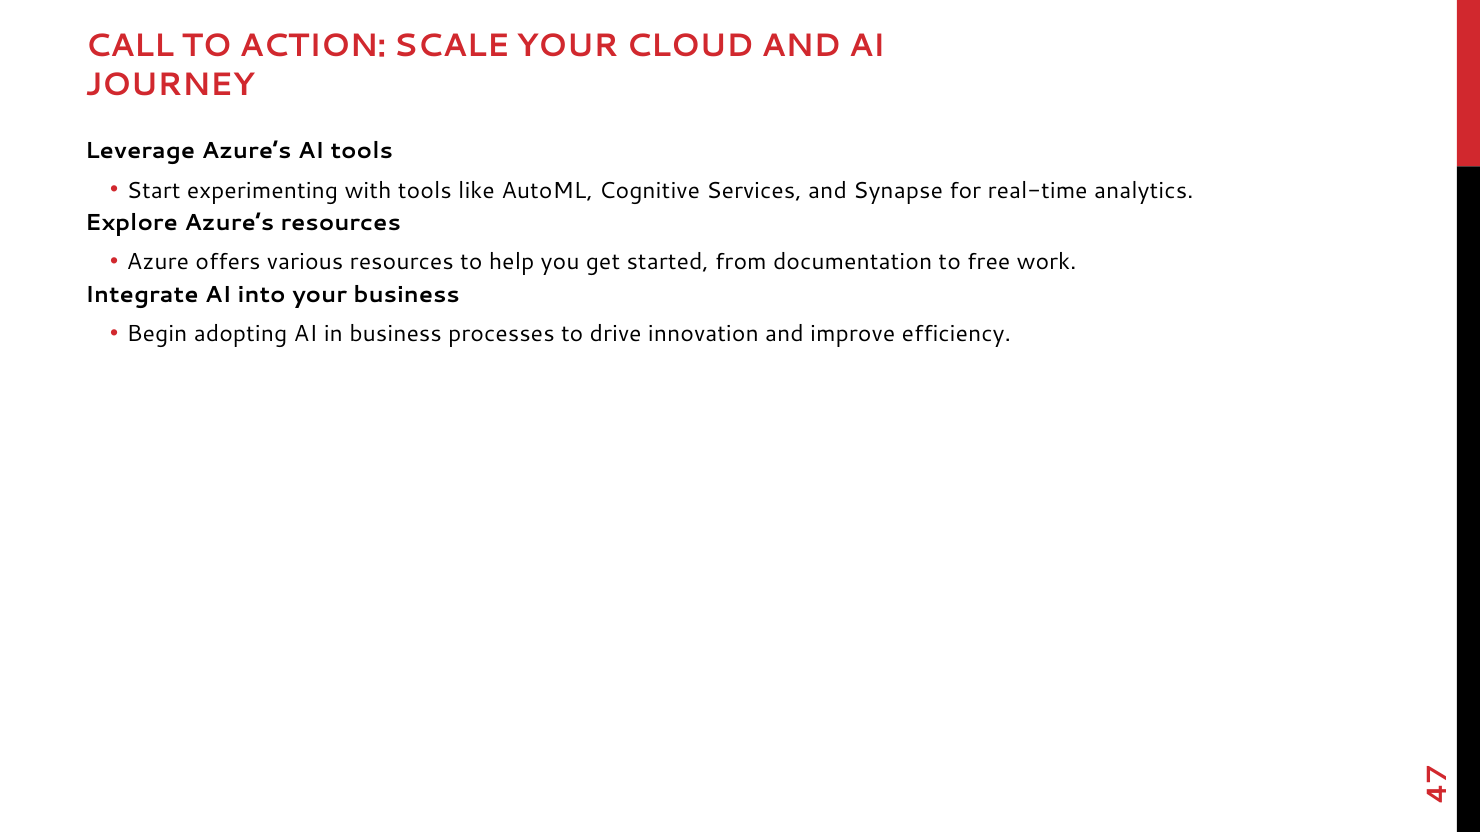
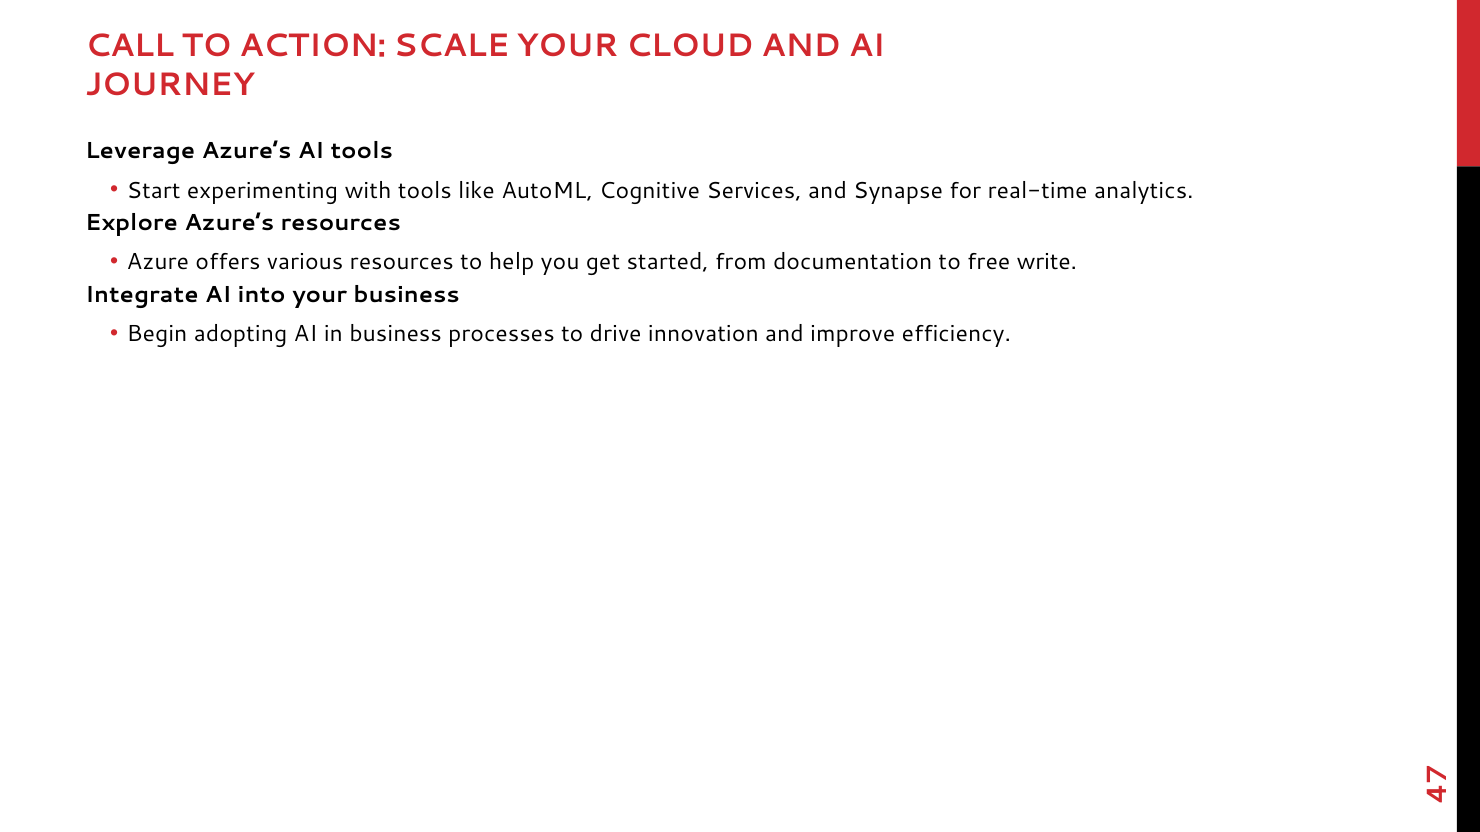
work: work -> write
